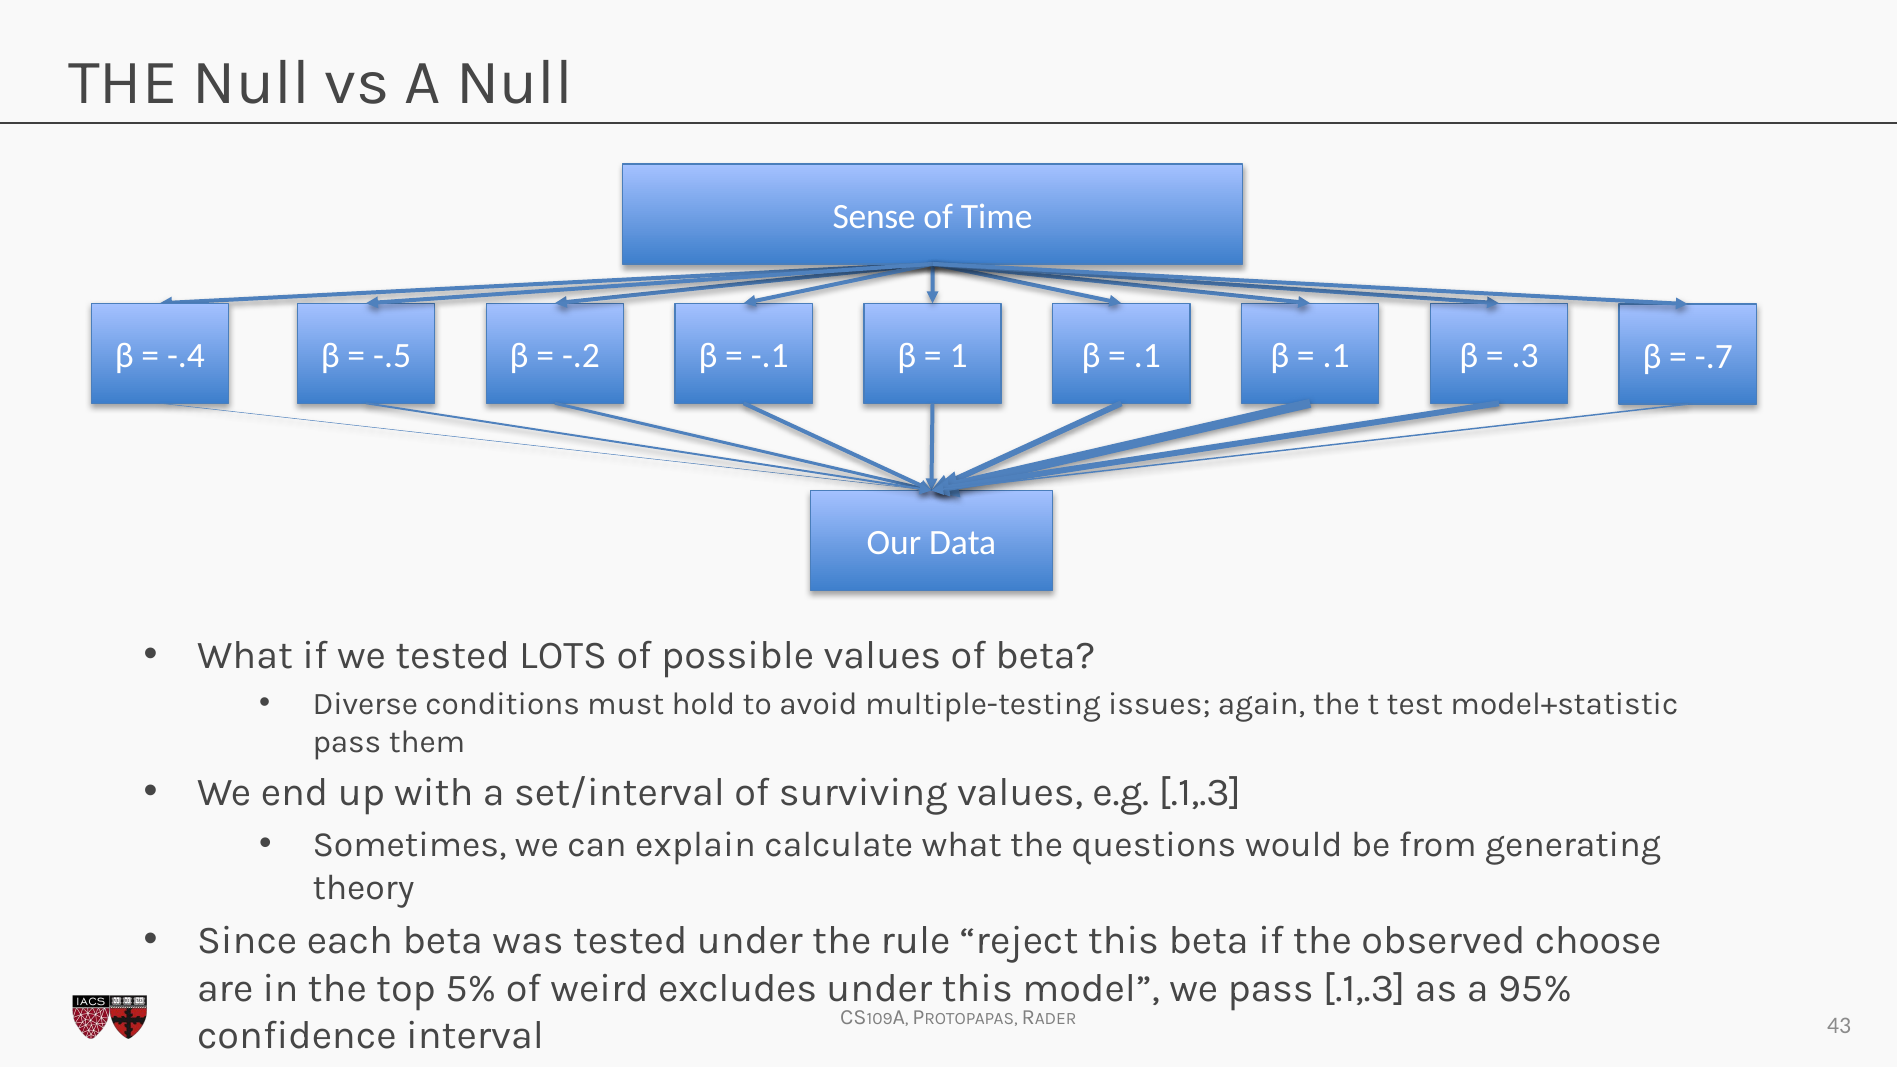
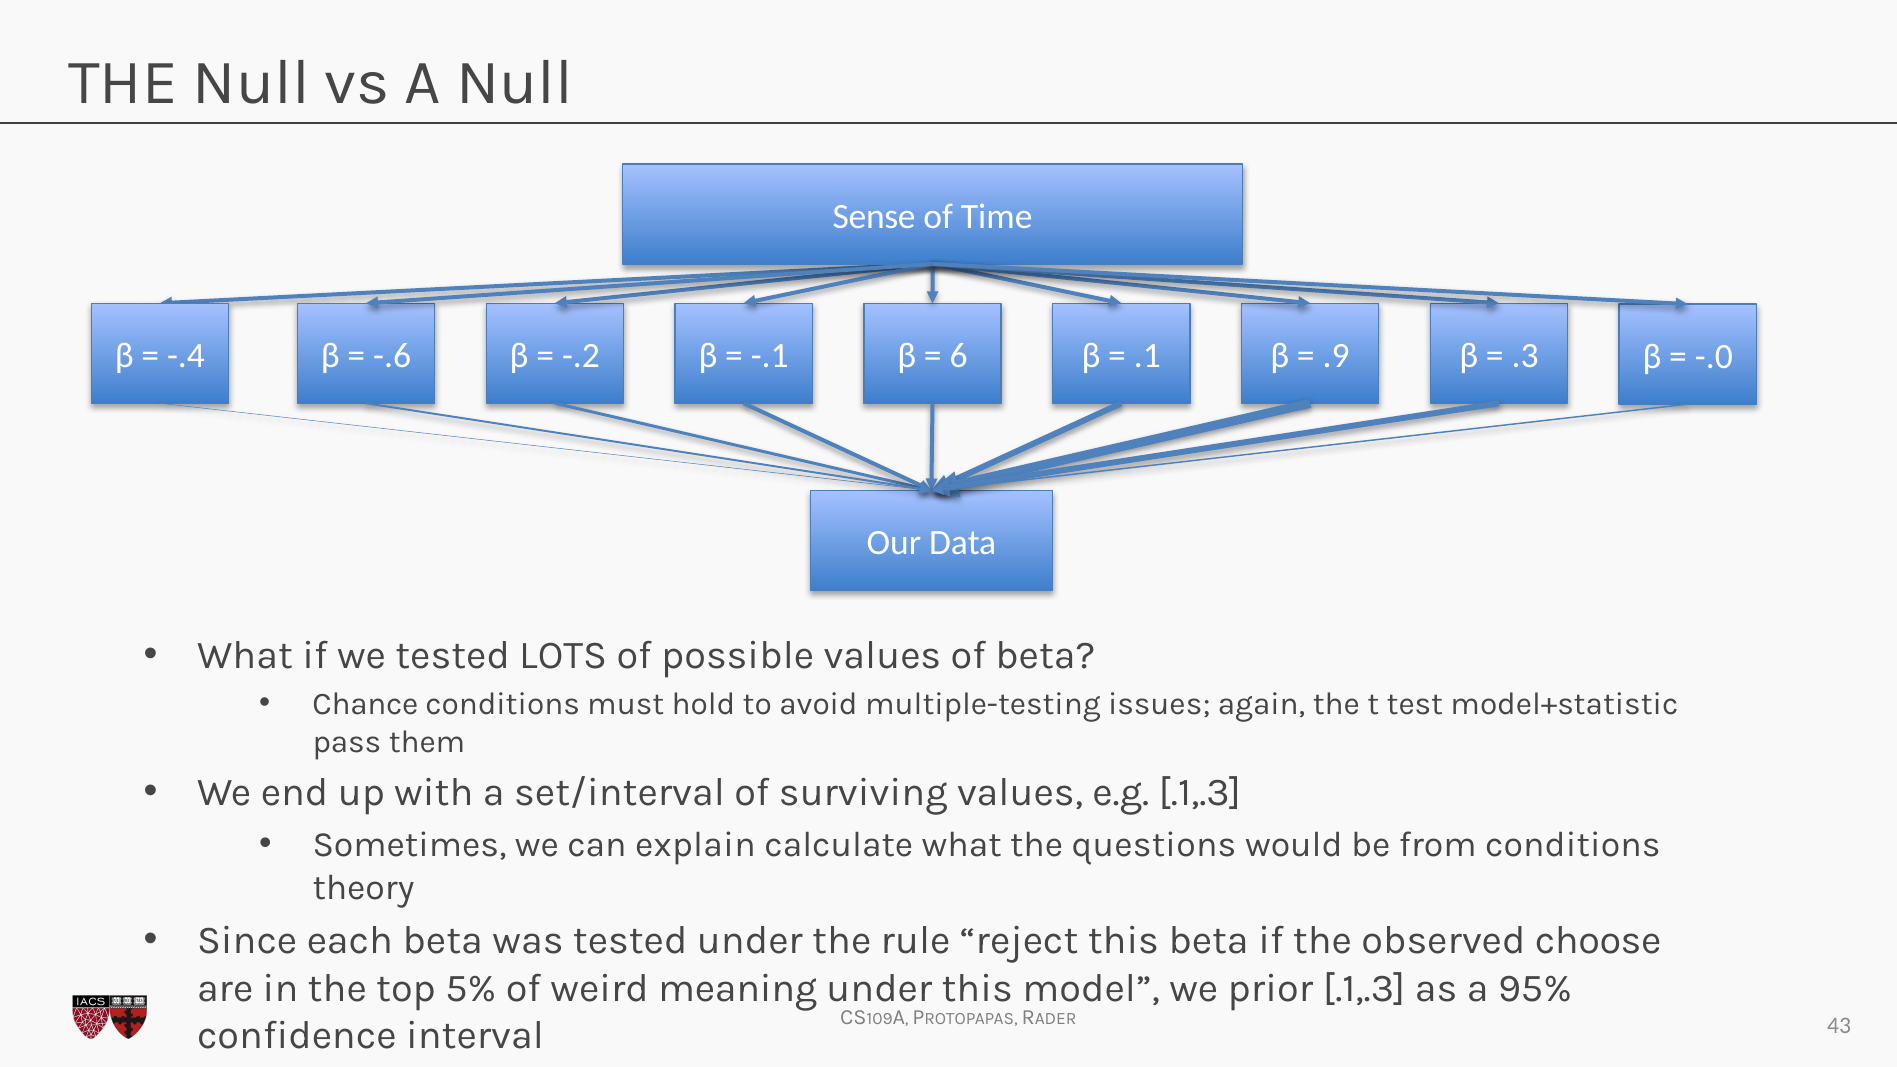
-.5: -.5 -> -.6
1: 1 -> 6
.1 at (1336, 356): .1 -> .9
-.7: -.7 -> -.0
Diverse: Diverse -> Chance
from generating: generating -> conditions
excludes: excludes -> meaning
we pass: pass -> prior
